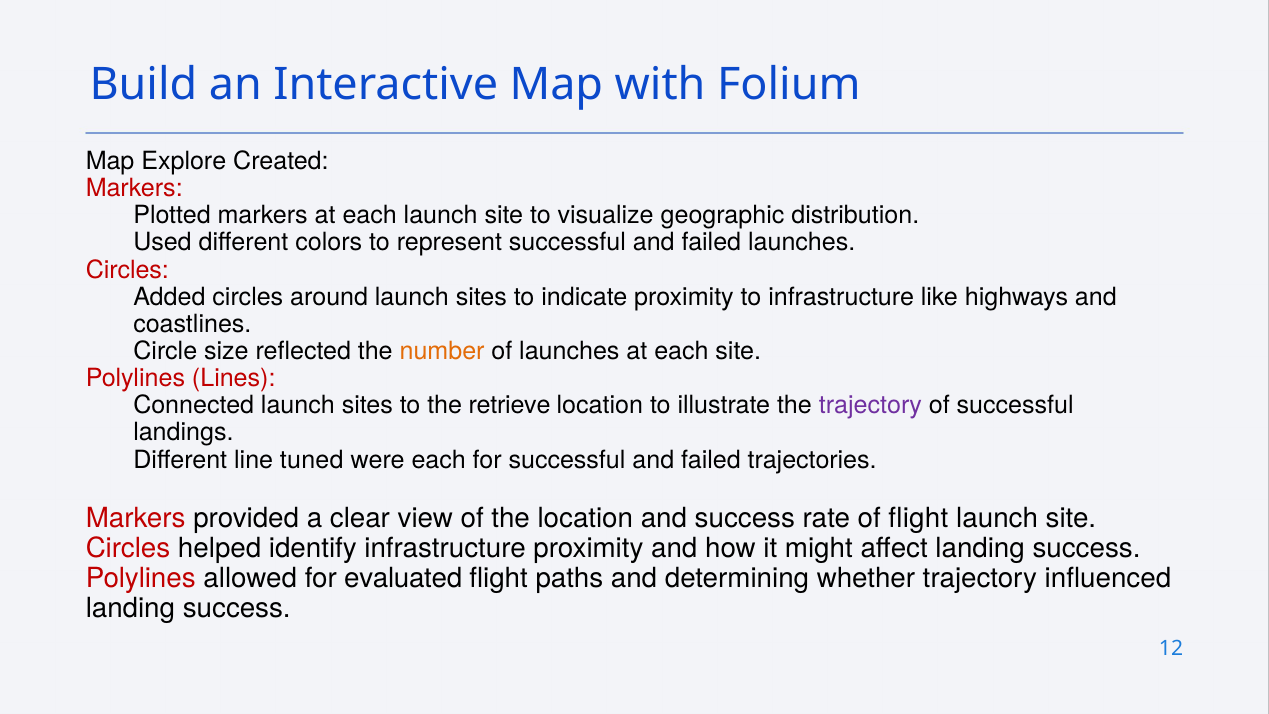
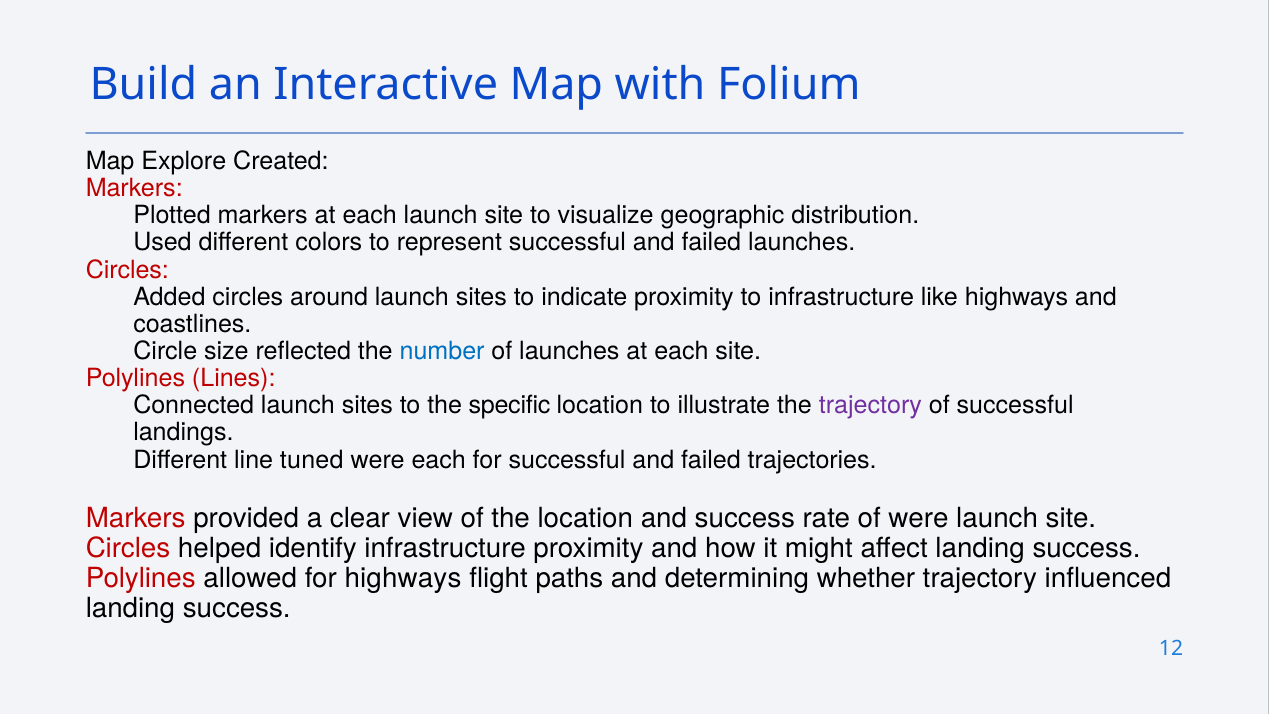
number colour: orange -> blue
retrieve: retrieve -> specific
of flight: flight -> were
for evaluated: evaluated -> highways
